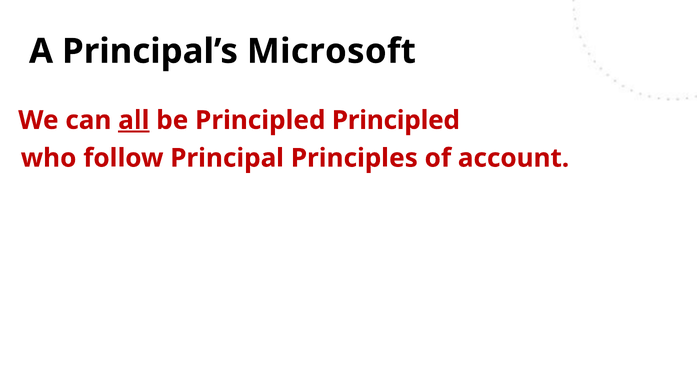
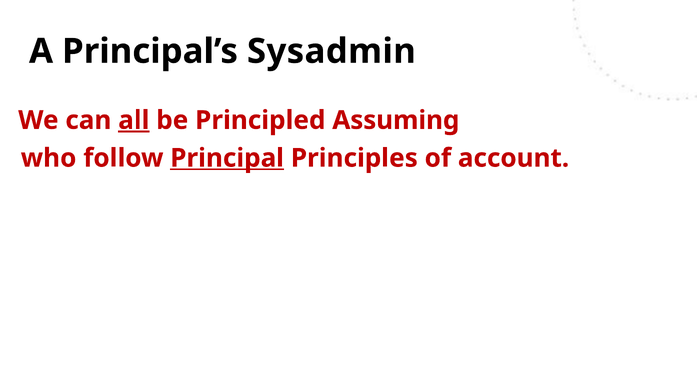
Microsoft: Microsoft -> Sysadmin
Principled Principled: Principled -> Assuming
Principal underline: none -> present
